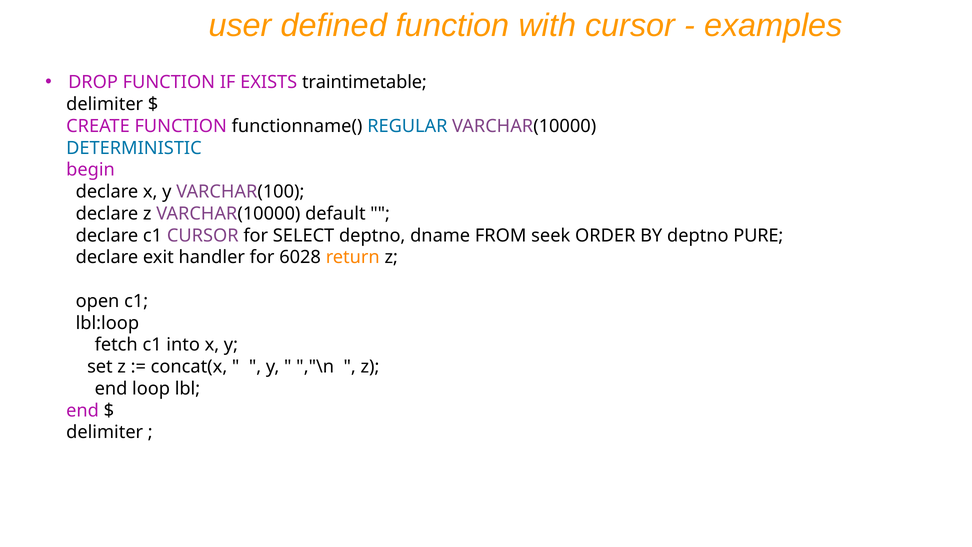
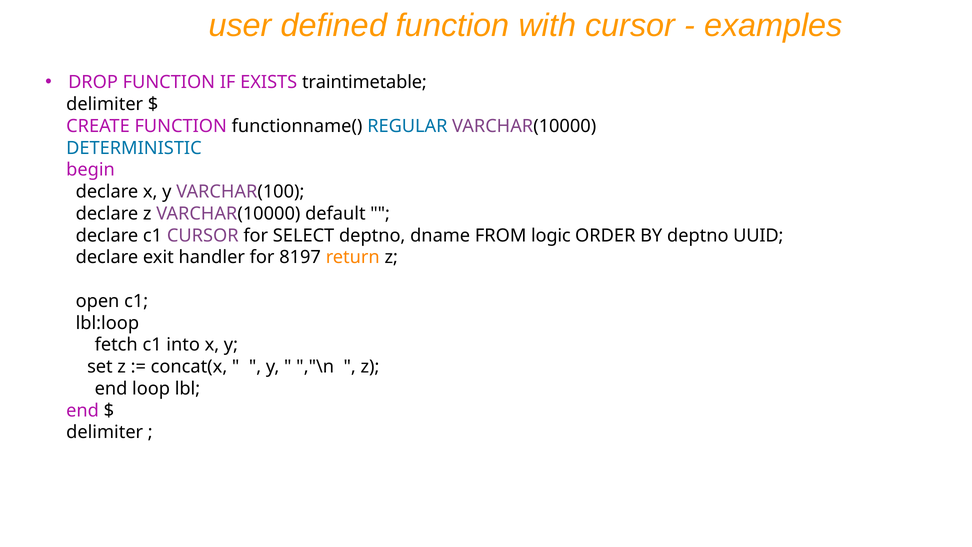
seek: seek -> logic
PURE: PURE -> UUID
6028: 6028 -> 8197
